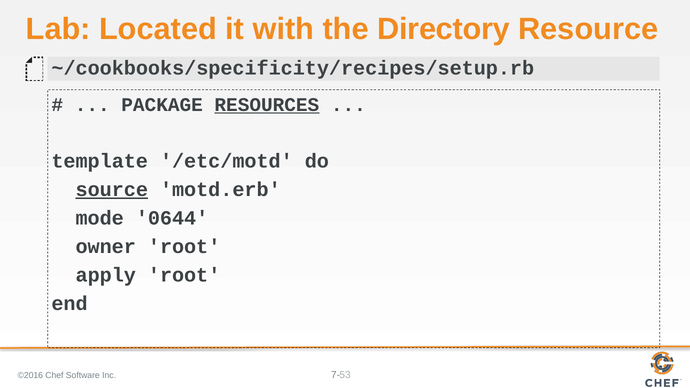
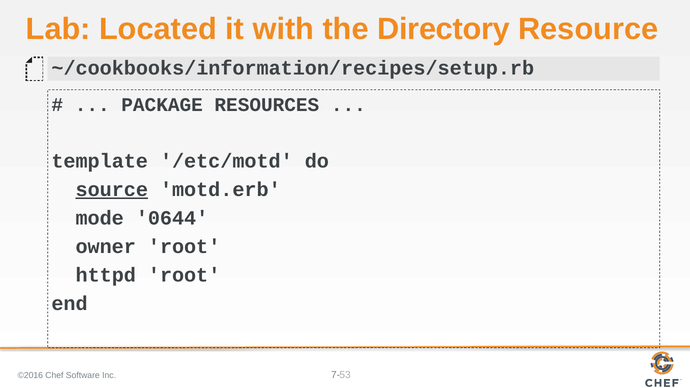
~/cookbooks/specificity/recipes/setup.rb: ~/cookbooks/specificity/recipes/setup.rb -> ~/cookbooks/information/recipes/setup.rb
RESOURCES underline: present -> none
apply: apply -> httpd
